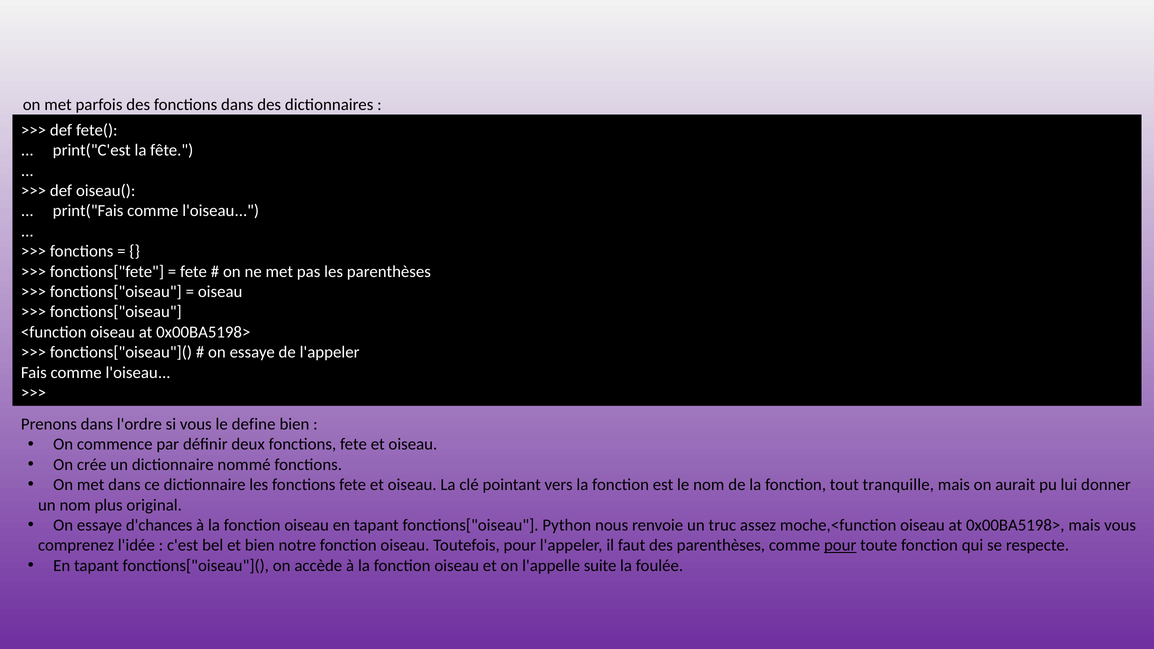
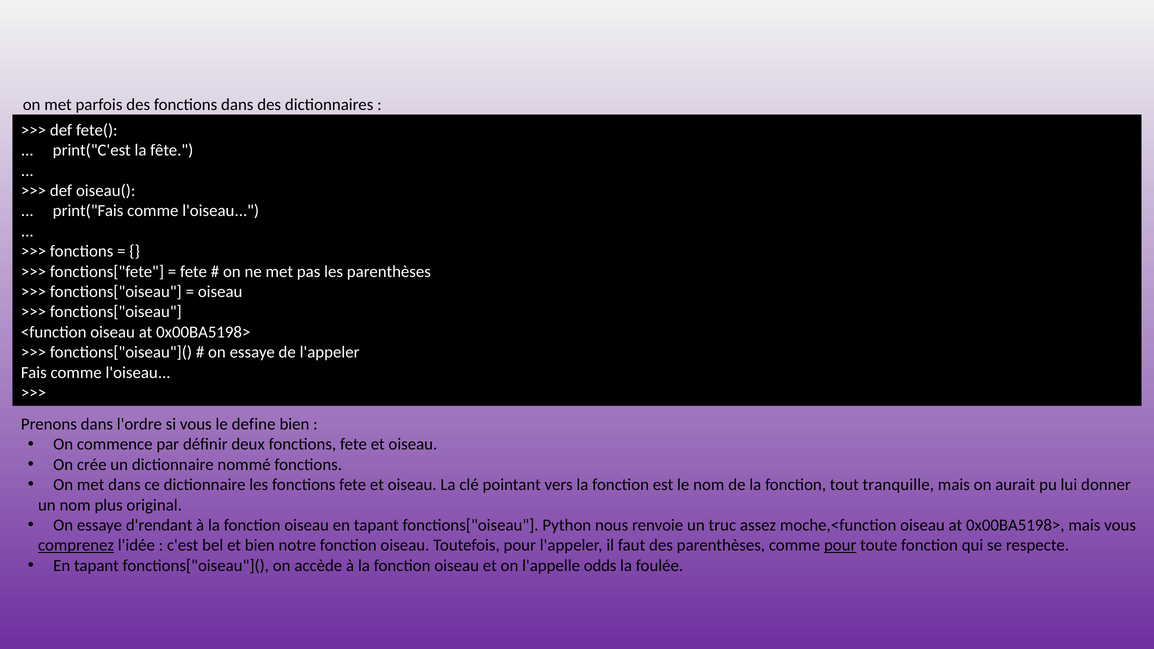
d'chances: d'chances -> d'rendant
comprenez underline: none -> present
suite: suite -> odds
